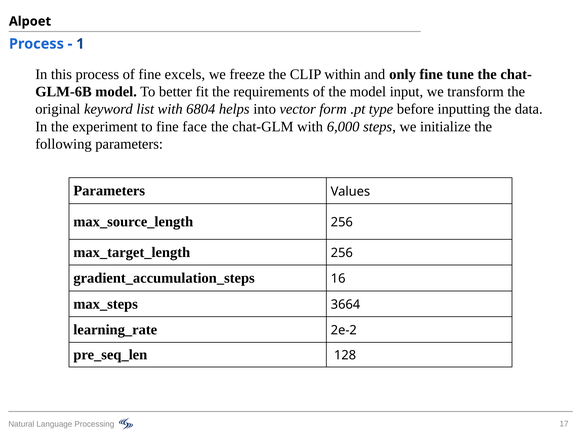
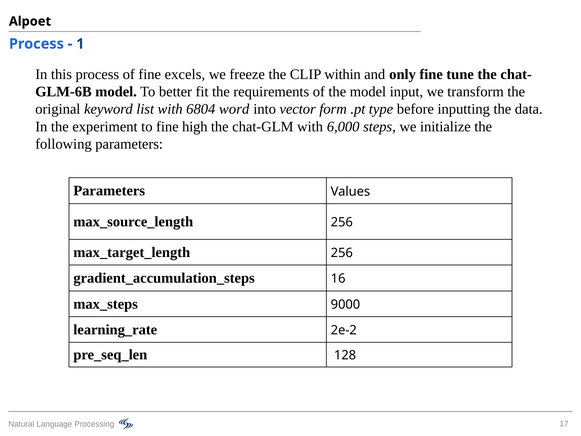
helps: helps -> word
face: face -> high
3664: 3664 -> 9000
